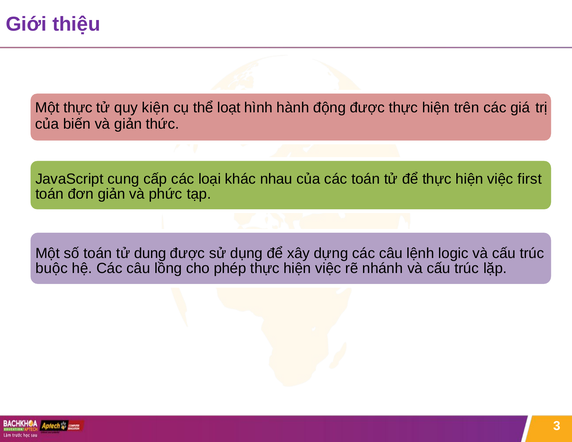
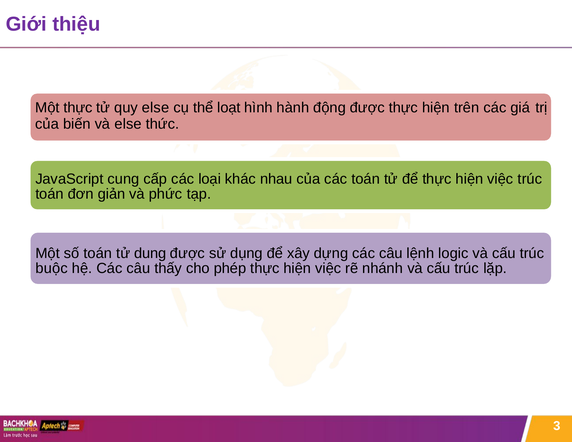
quy kiện: kiện -> else
và giản: giản -> else
việc first: first -> trúc
lồng: lồng -> thấy
